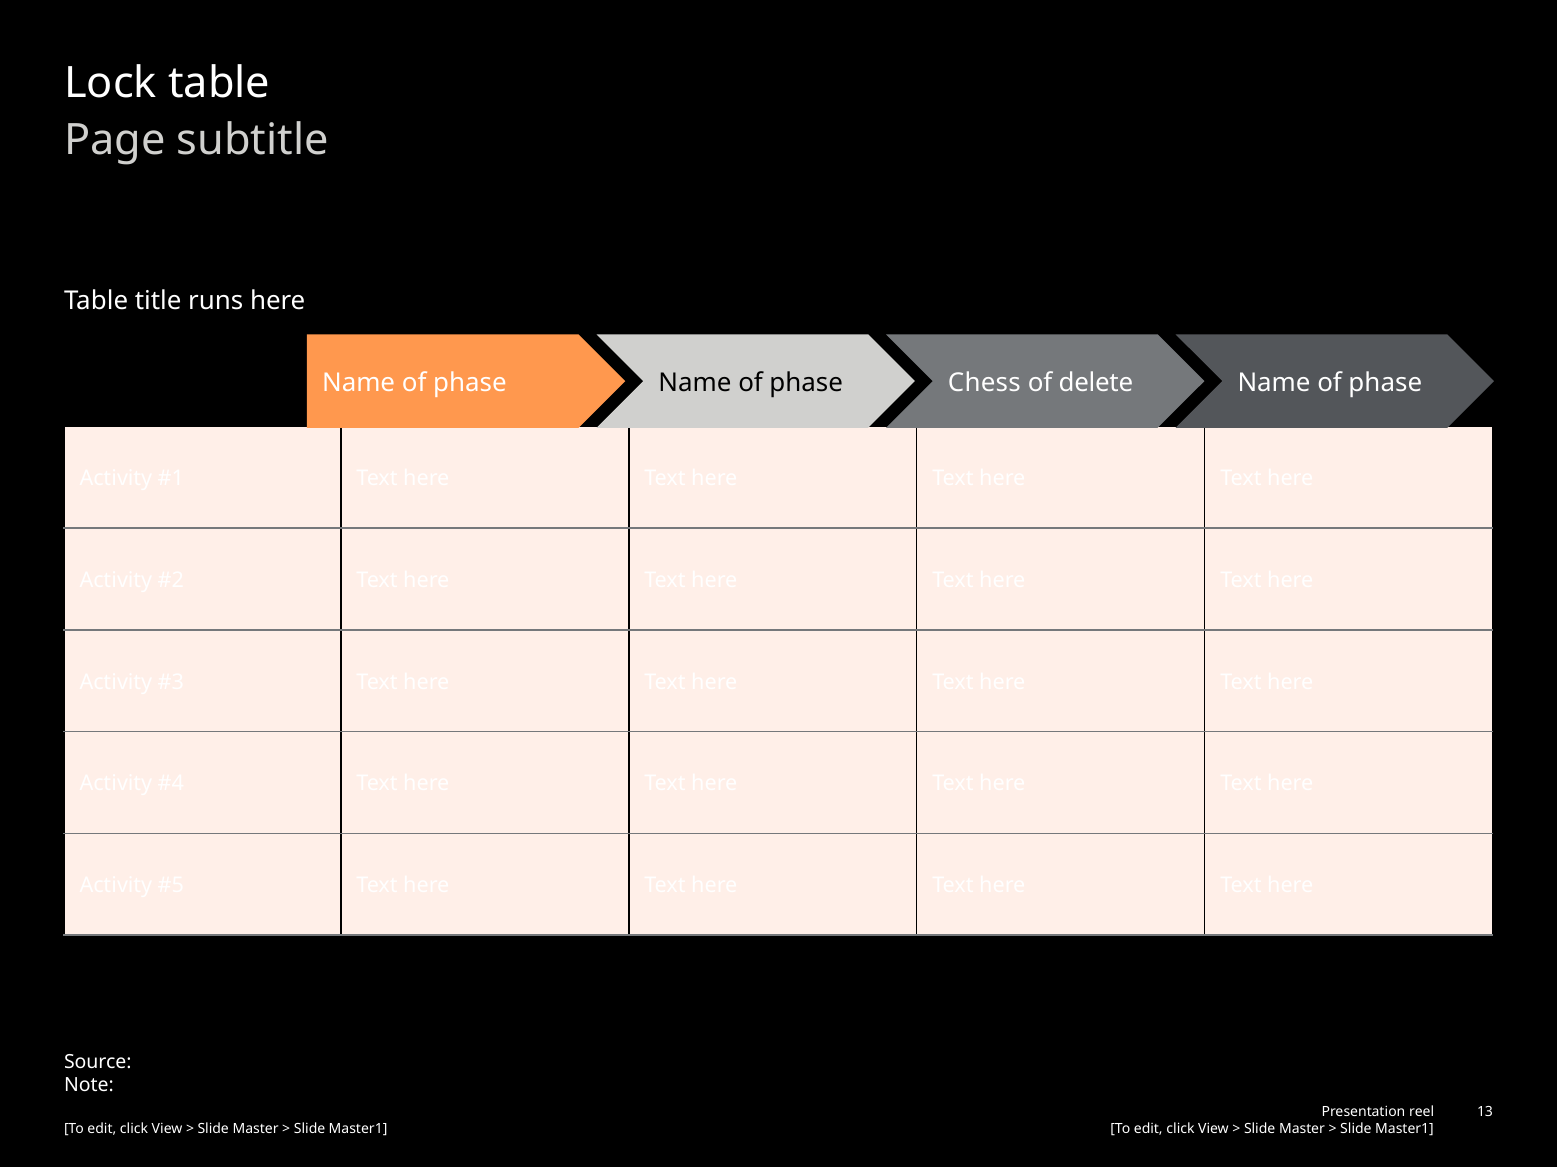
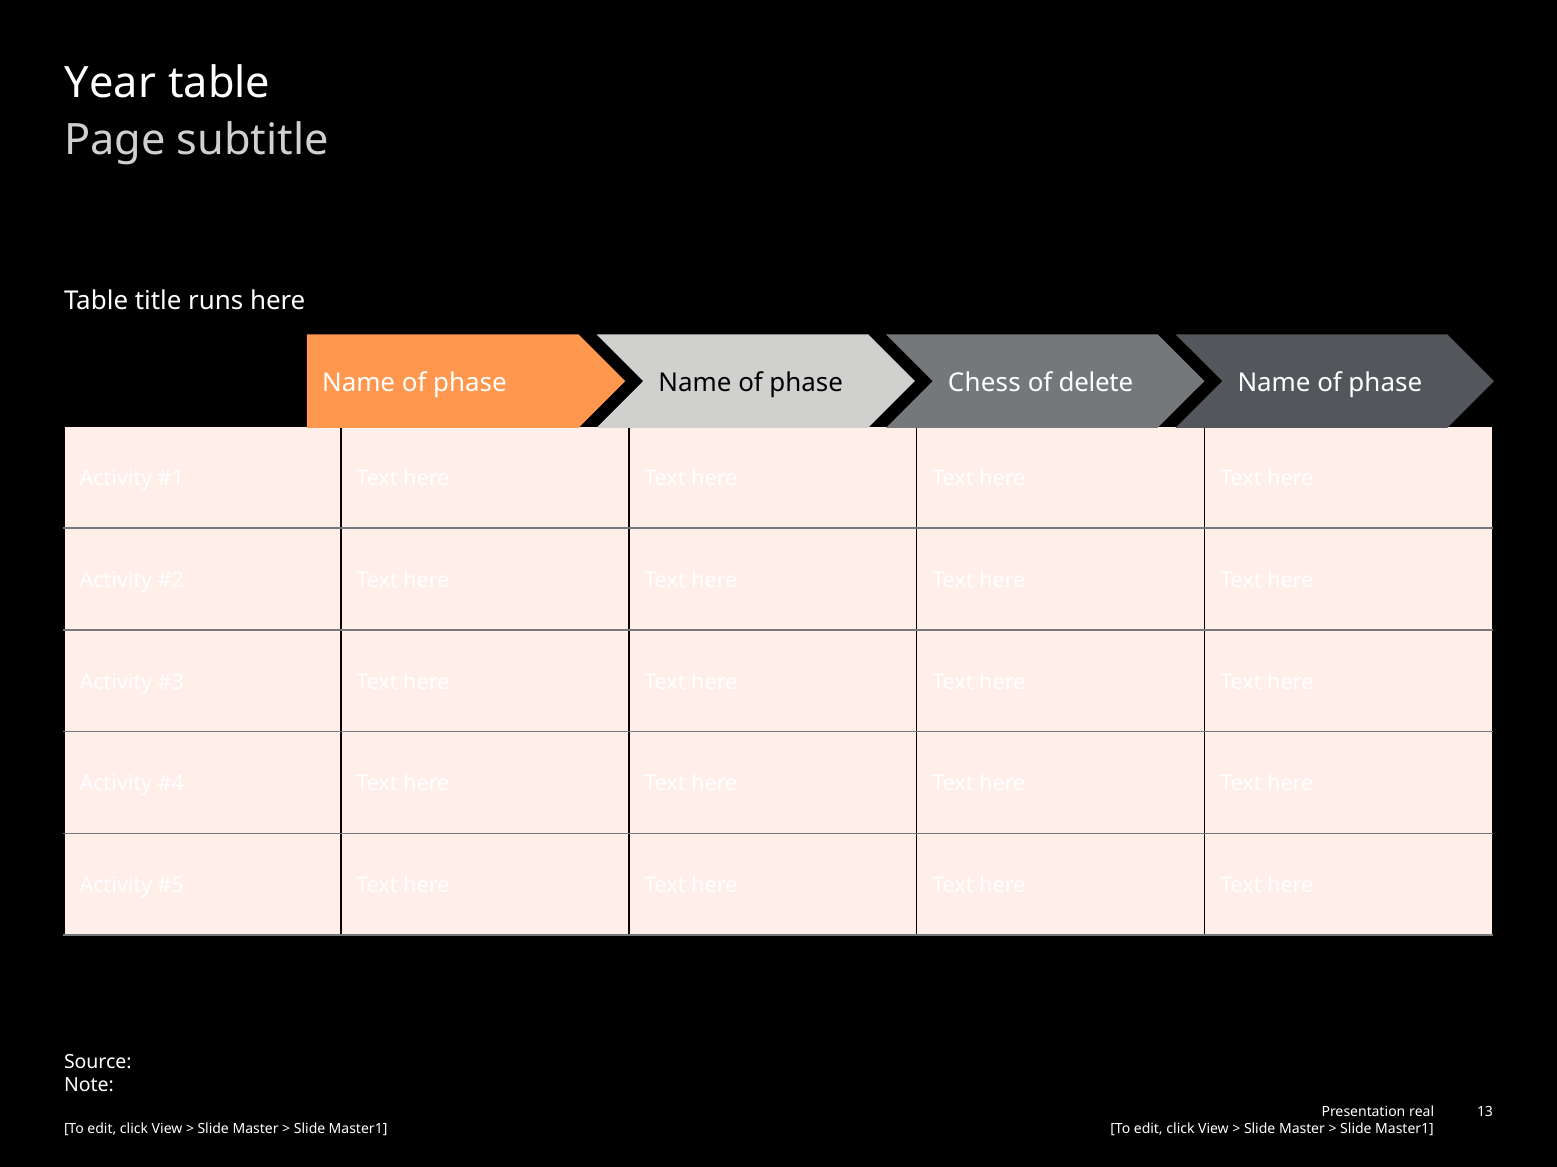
Lock: Lock -> Year
reel: reel -> real
